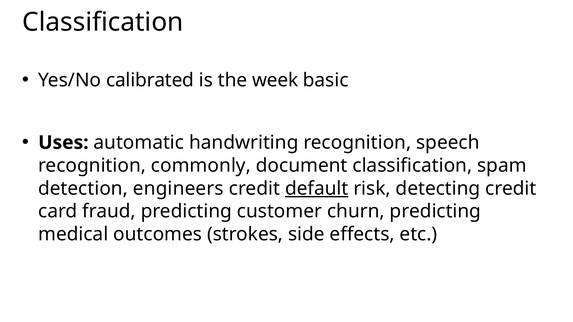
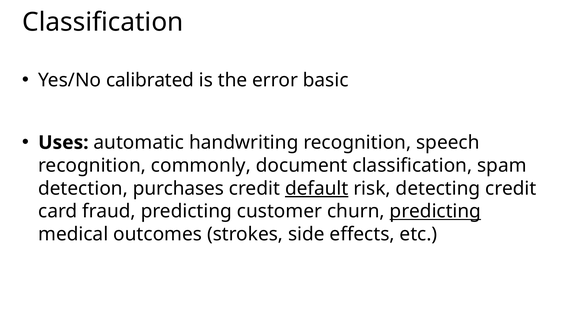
week: week -> error
engineers: engineers -> purchases
predicting at (435, 211) underline: none -> present
